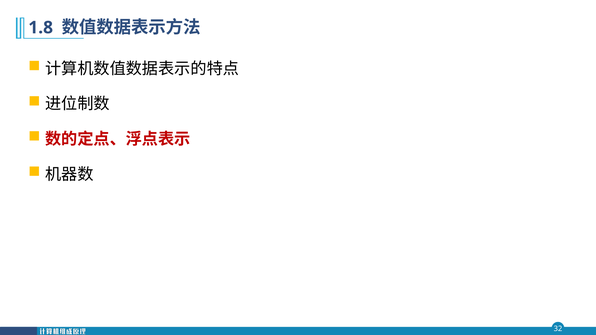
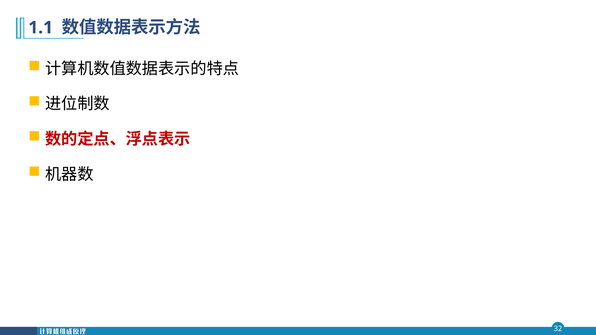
1.8: 1.8 -> 1.1
